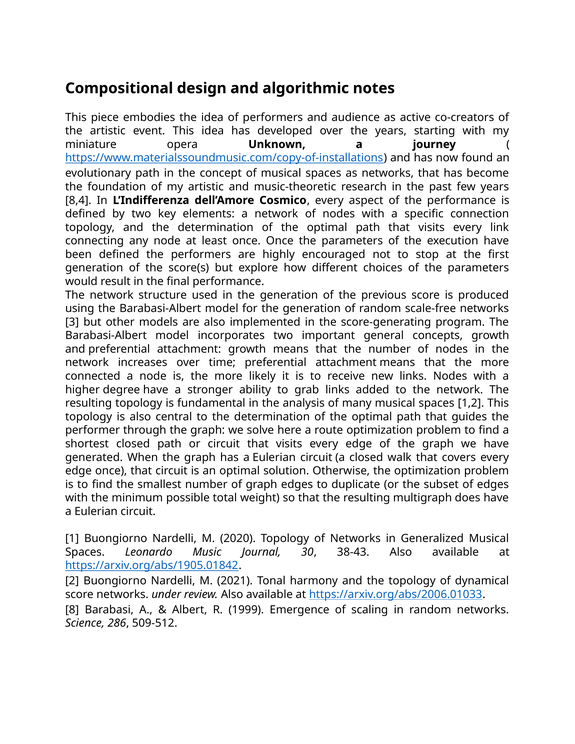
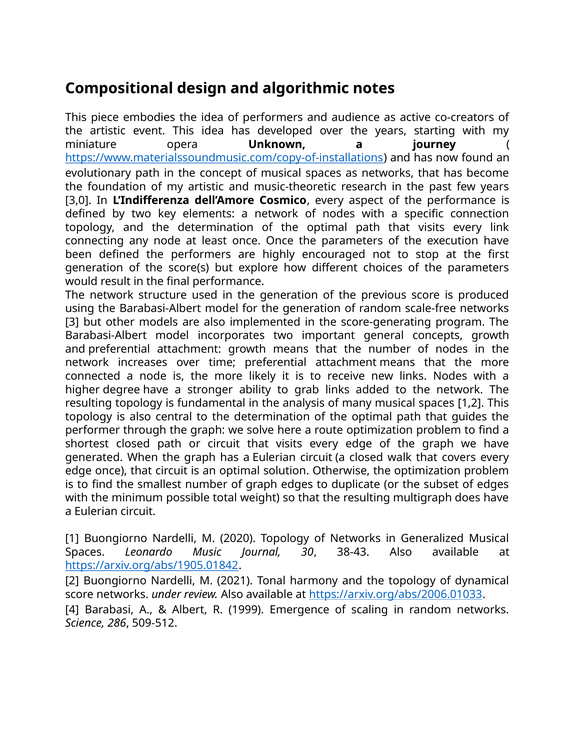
8,4: 8,4 -> 3,0
8: 8 -> 4
